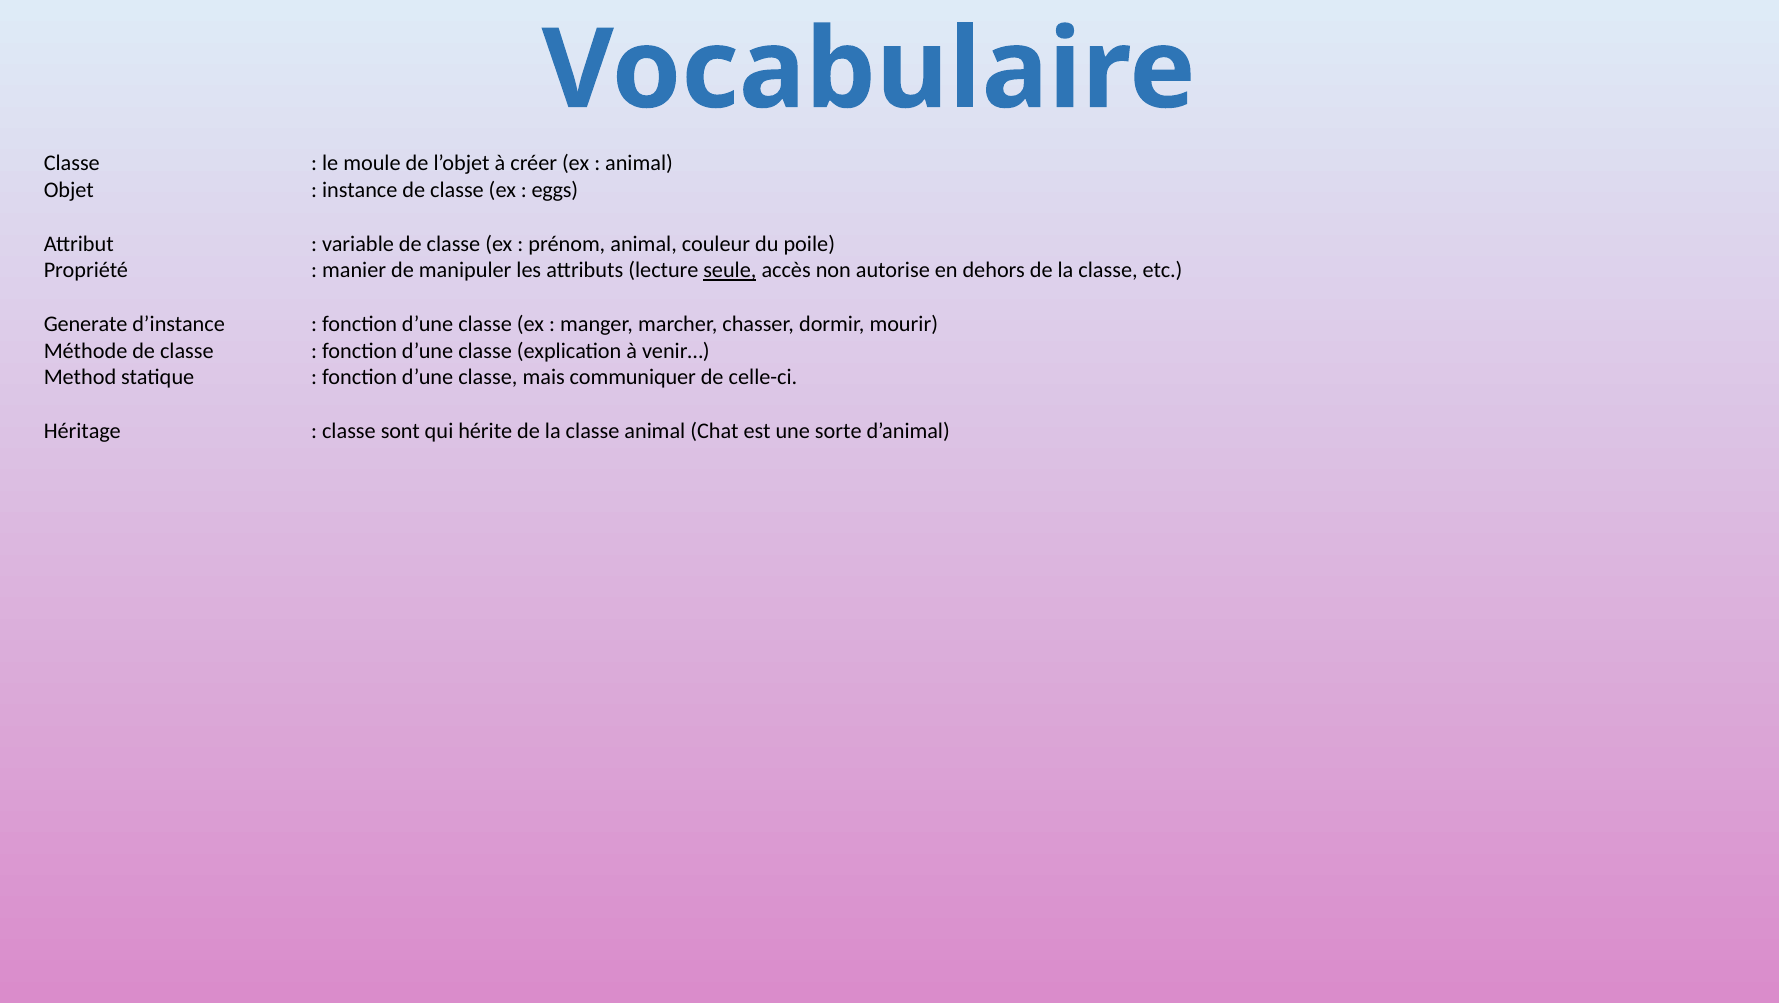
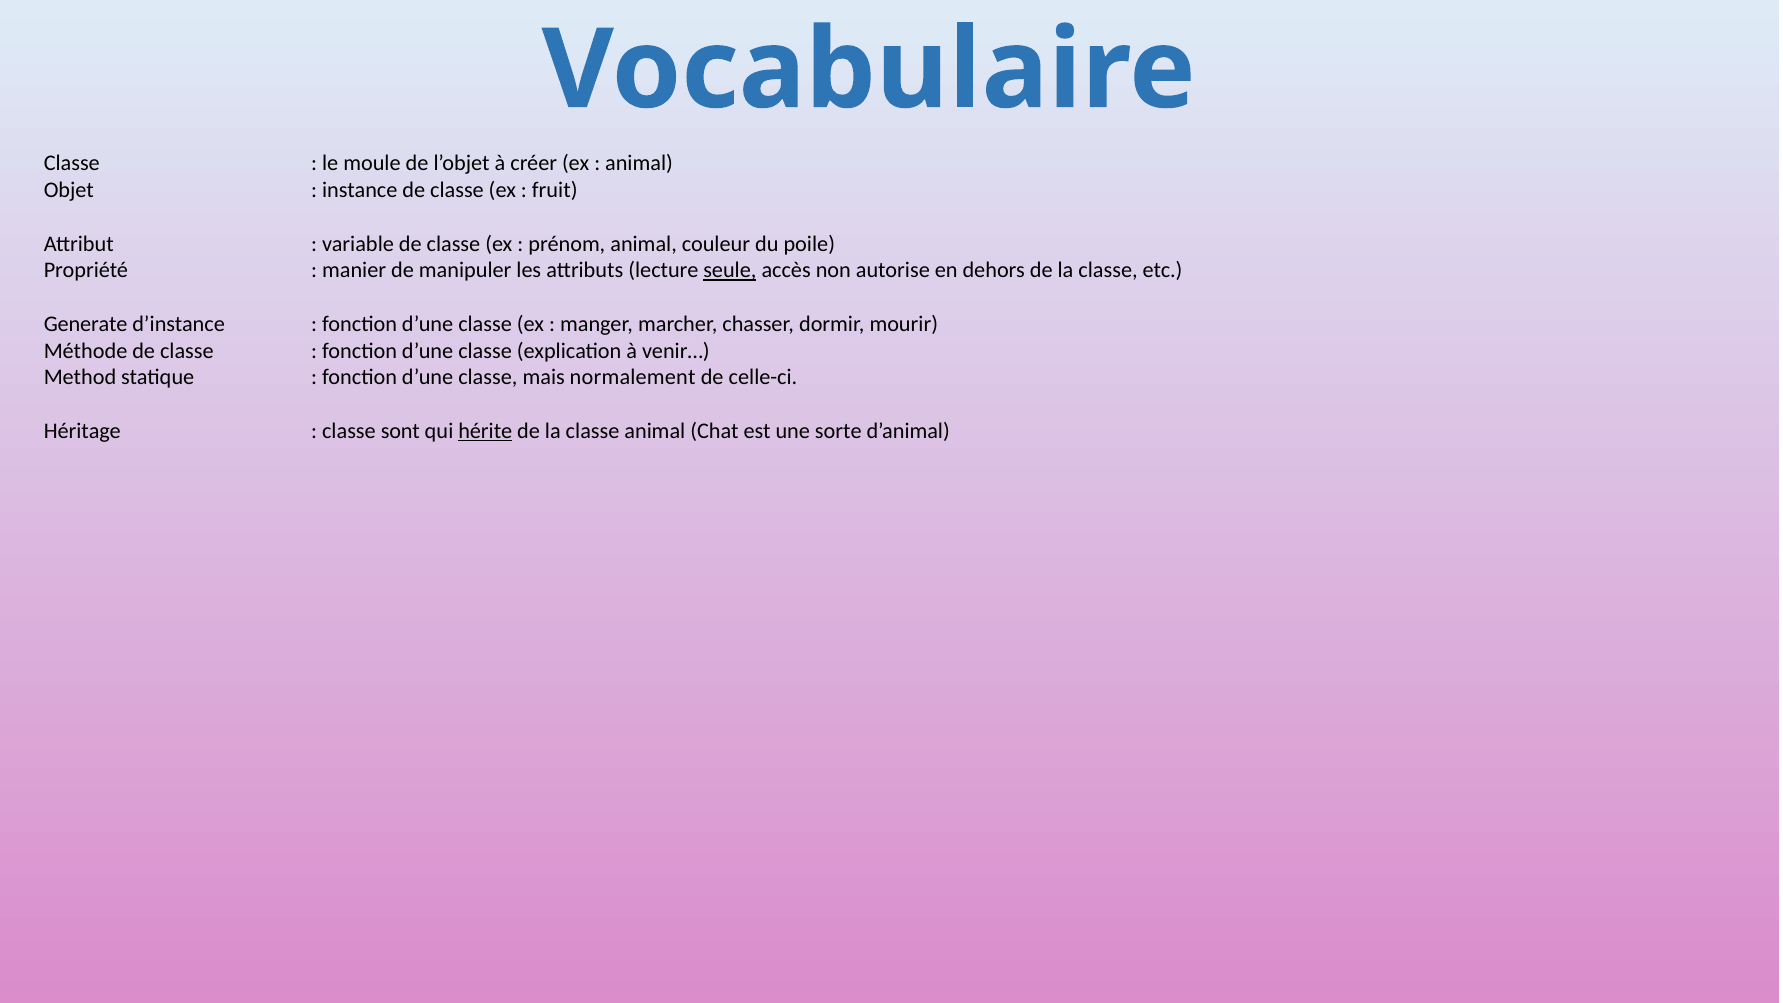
eggs: eggs -> fruit
communiquer: communiquer -> normalement
hérite underline: none -> present
